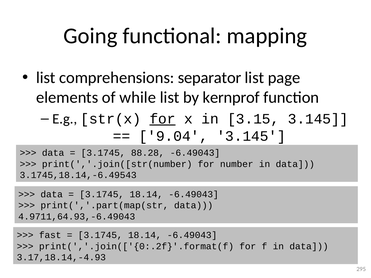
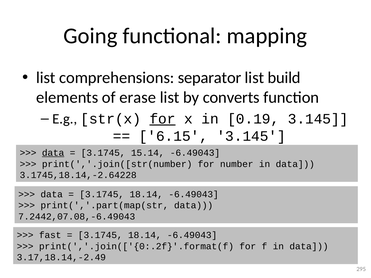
page: page -> build
while: while -> erase
kernprof: kernprof -> converts
3.15: 3.15 -> 0.19
9.04: 9.04 -> 6.15
data at (53, 153) underline: none -> present
88.28: 88.28 -> 15.14
3.1745,18.14,-6.49543: 3.1745,18.14,-6.49543 -> 3.1745,18.14,-2.64228
4.9711,64.93,-6.49043: 4.9711,64.93,-6.49043 -> 7.2442,07.08,-6.49043
3.17,18.14,-4.93: 3.17,18.14,-4.93 -> 3.17,18.14,-2.49
